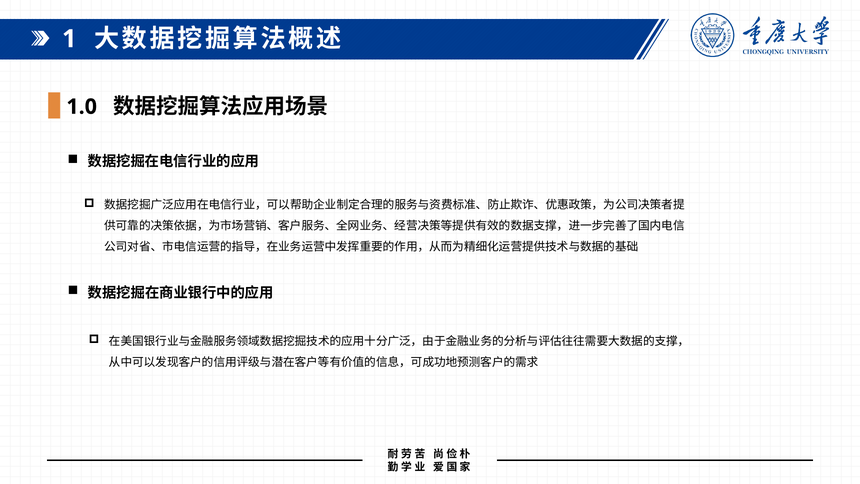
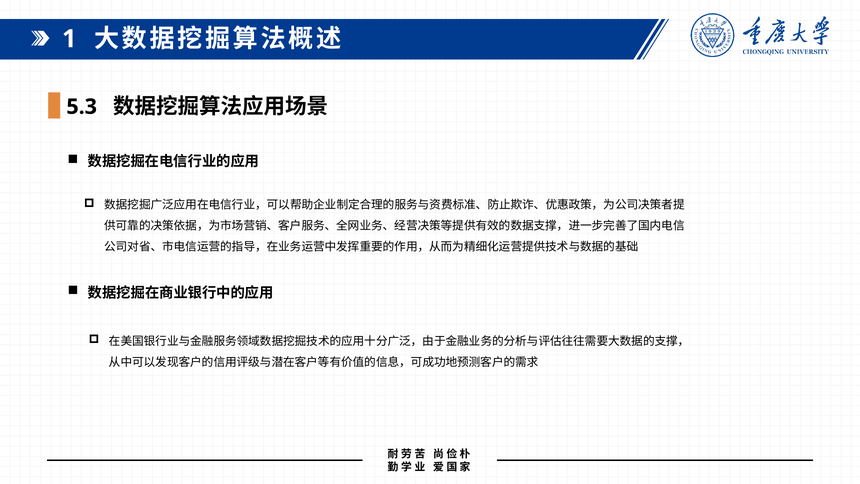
1.0: 1.0 -> 5.3
